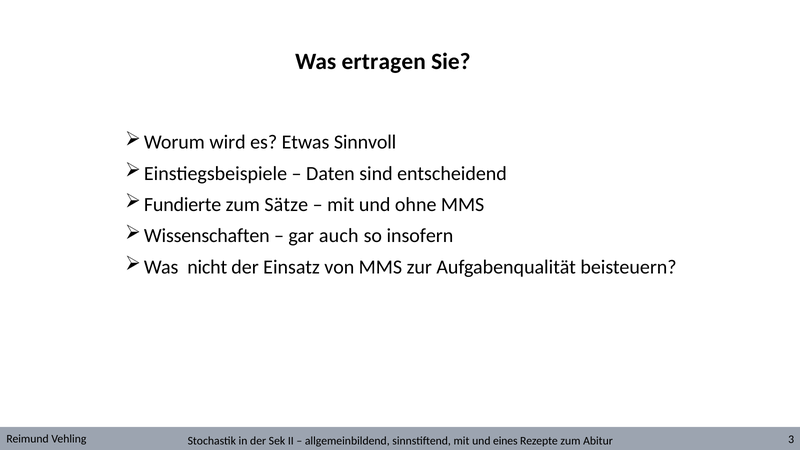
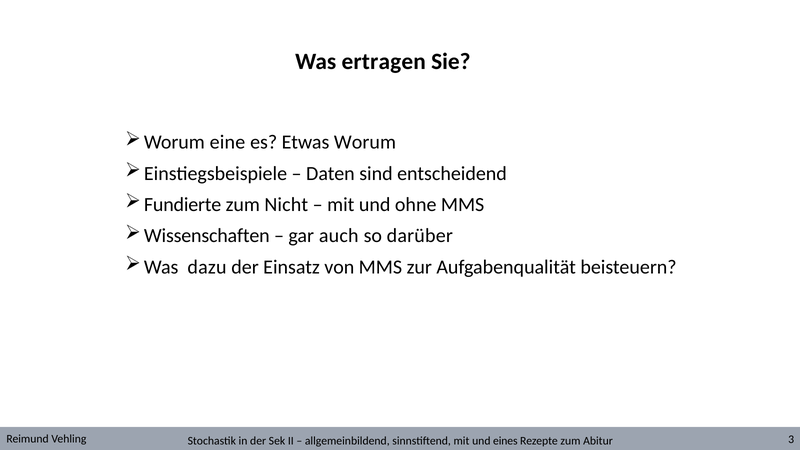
wird: wird -> eine
Etwas Sinnvoll: Sinnvoll -> Worum
Sätze: Sätze -> Nicht
insofern: insofern -> darüber
nicht: nicht -> dazu
